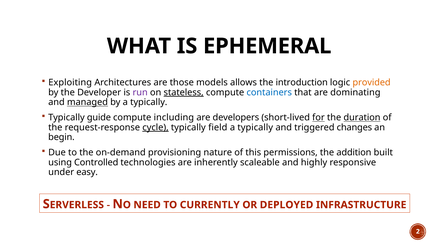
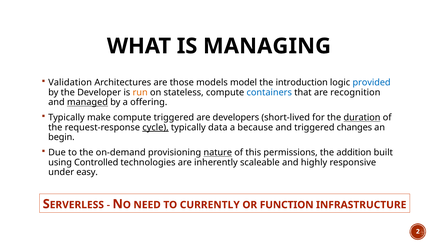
EPHEMERAL: EPHEMERAL -> MANAGING
Exploiting: Exploiting -> Validation
allows: allows -> model
provided colour: orange -> blue
run colour: purple -> orange
stateless underline: present -> none
dominating: dominating -> recognition
by a typically: typically -> offering
guide: guide -> make
compute including: including -> triggered
for underline: present -> none
field: field -> data
typically at (255, 128): typically -> because
nature underline: none -> present
DEPLOYED: DEPLOYED -> FUNCTION
